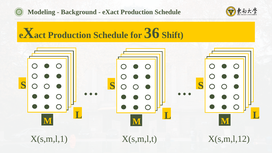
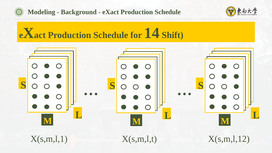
36: 36 -> 14
